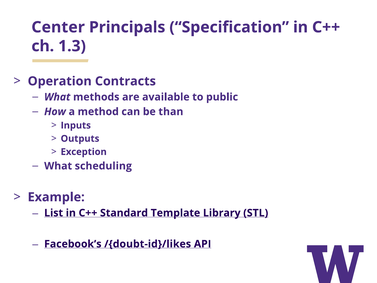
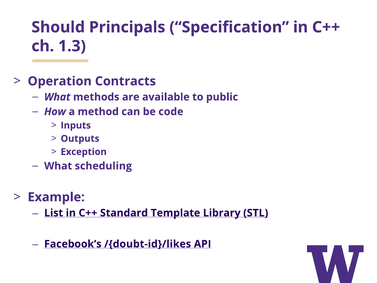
Center: Center -> Should
than: than -> code
